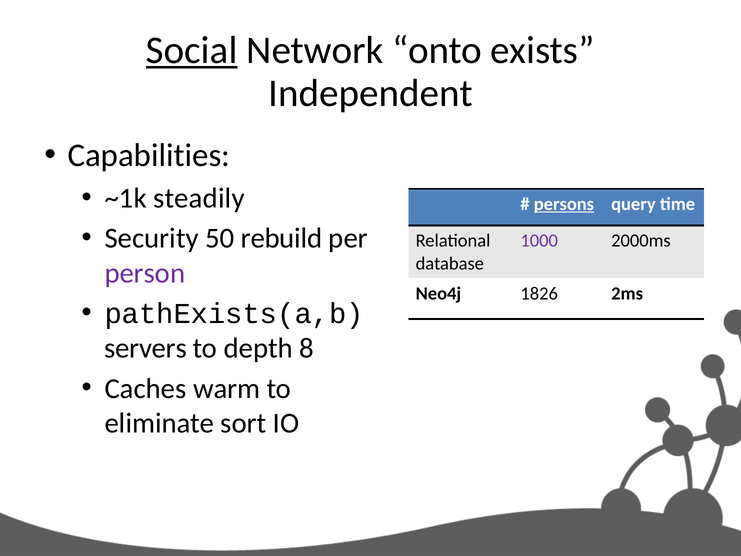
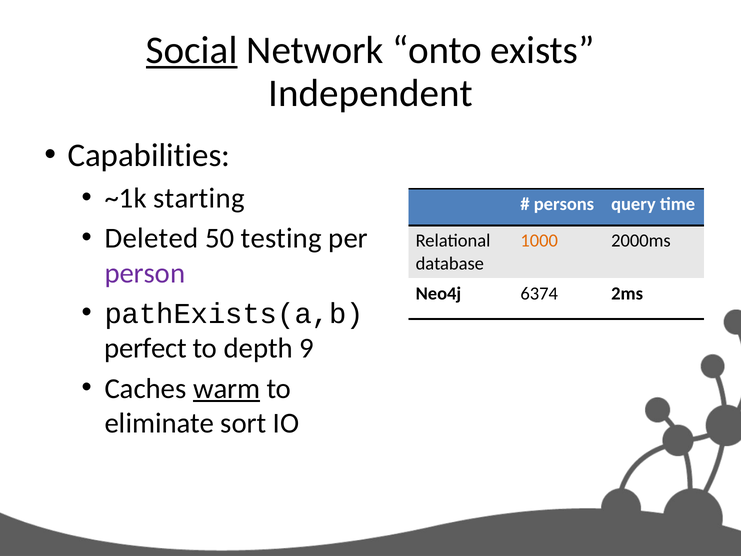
steadily: steadily -> starting
persons underline: present -> none
Security: Security -> Deleted
rebuild: rebuild -> testing
1000 colour: purple -> orange
1826: 1826 -> 6374
servers: servers -> perfect
8: 8 -> 9
warm underline: none -> present
